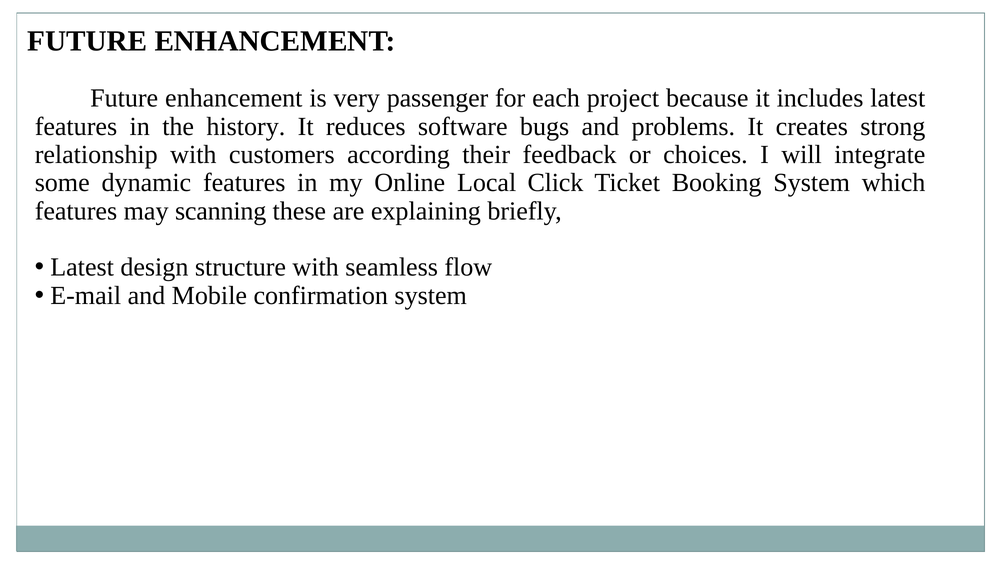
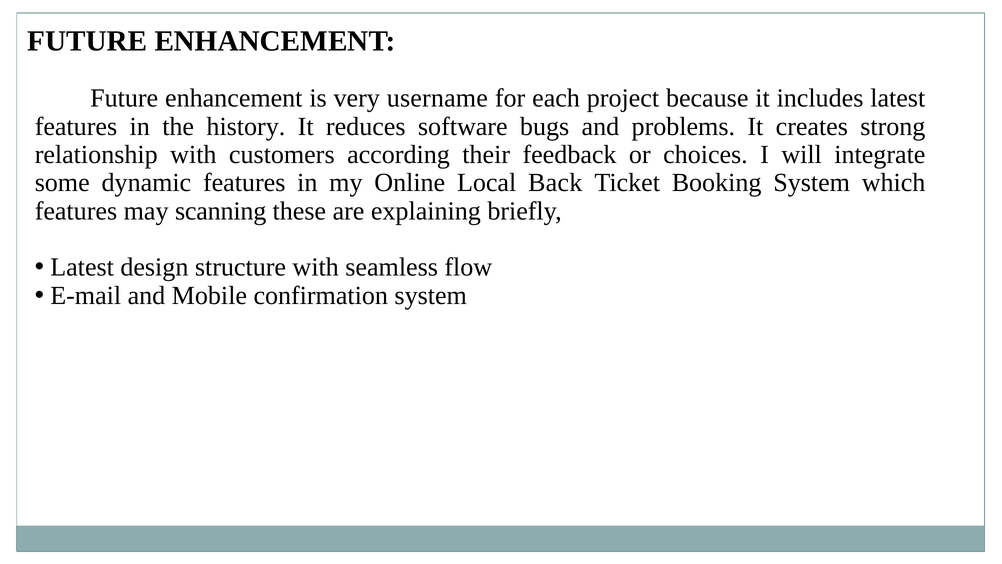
passenger: passenger -> username
Click: Click -> Back
